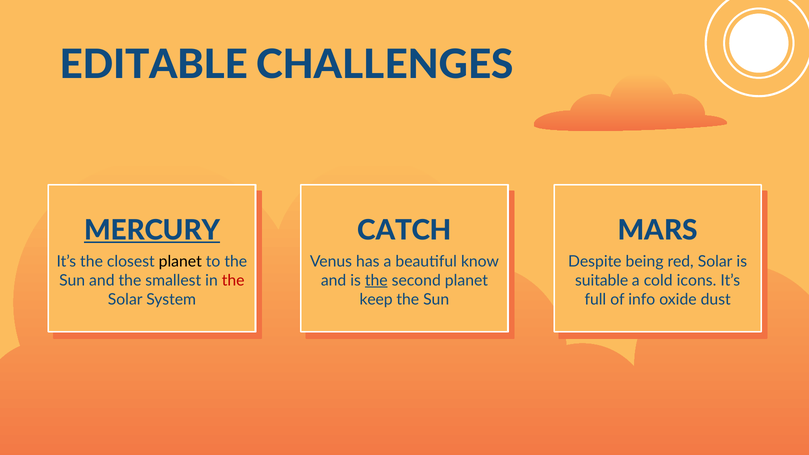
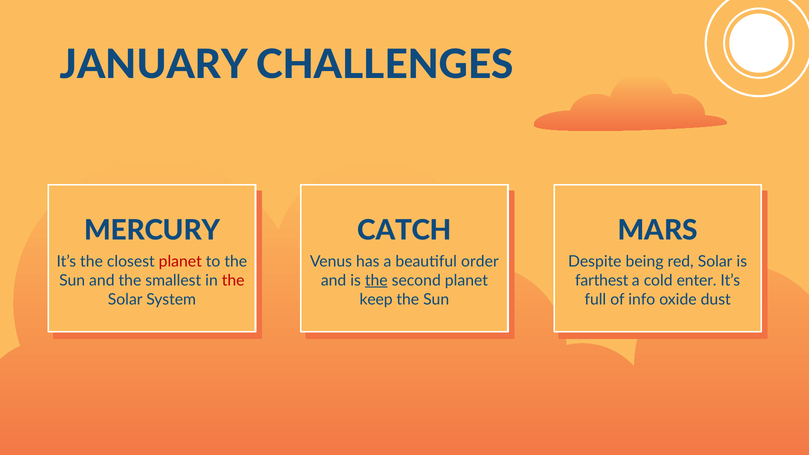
EDITABLE: EDITABLE -> JANUARY
MERCURY underline: present -> none
planet at (180, 262) colour: black -> red
know: know -> order
suitable: suitable -> farthest
icons: icons -> enter
